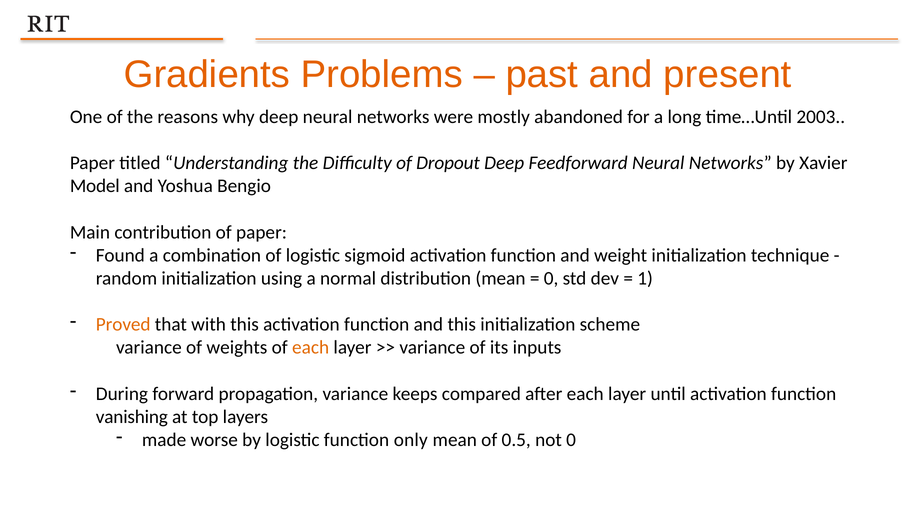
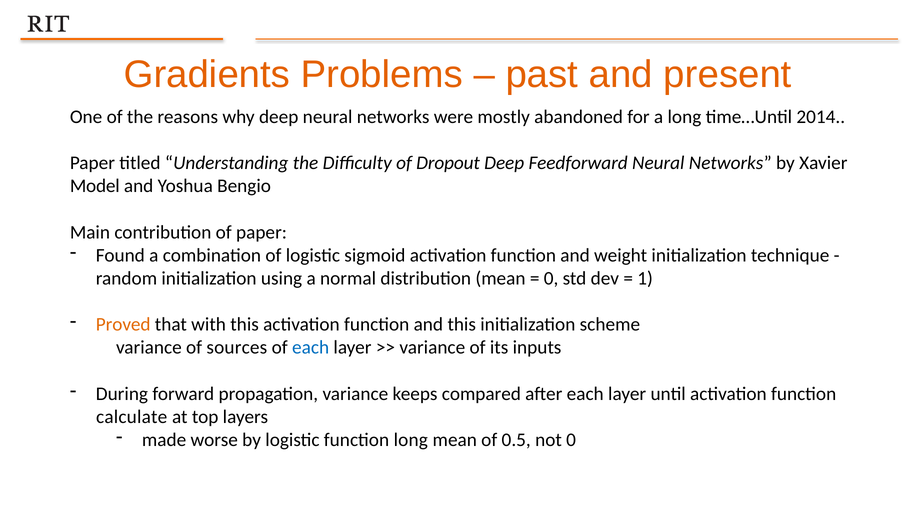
2003: 2003 -> 2014
weights: weights -> sources
each at (311, 348) colour: orange -> blue
vanishing: vanishing -> calculate
function only: only -> long
